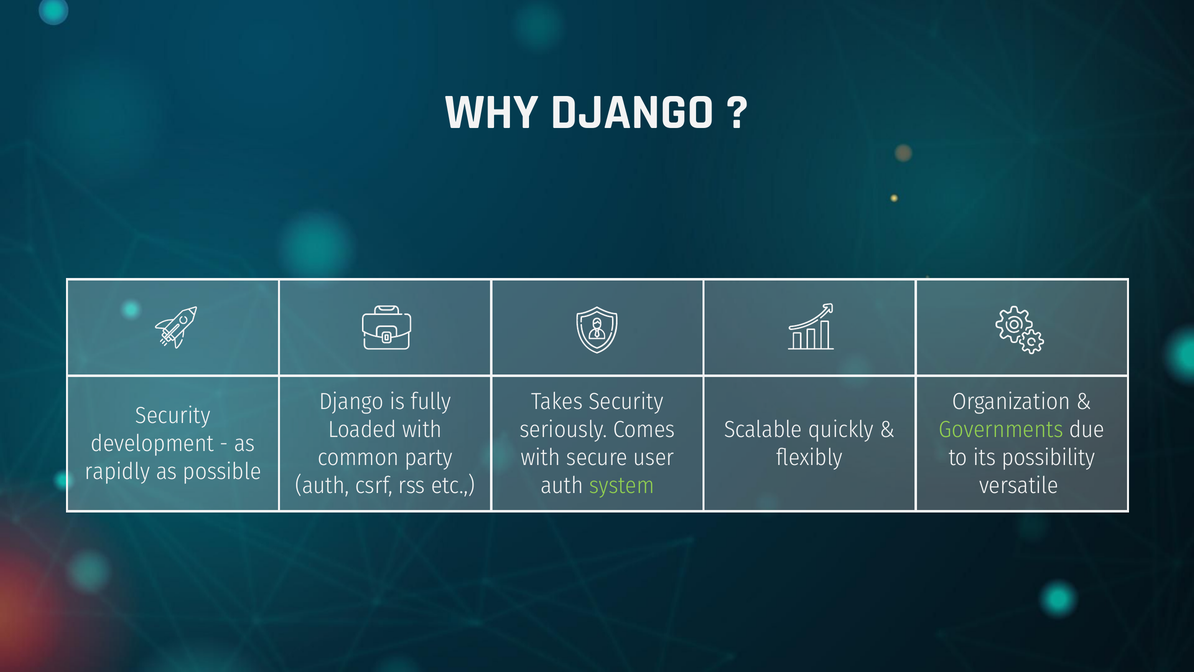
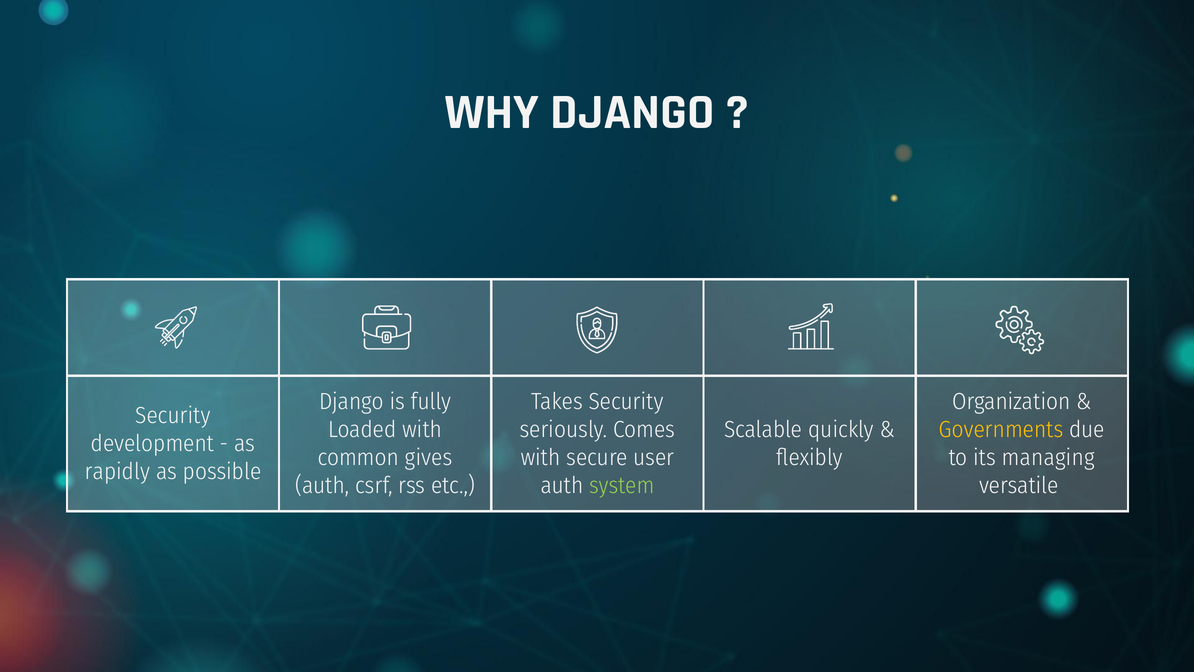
Governments colour: light green -> yellow
party: party -> gives
possibility: possibility -> managing
